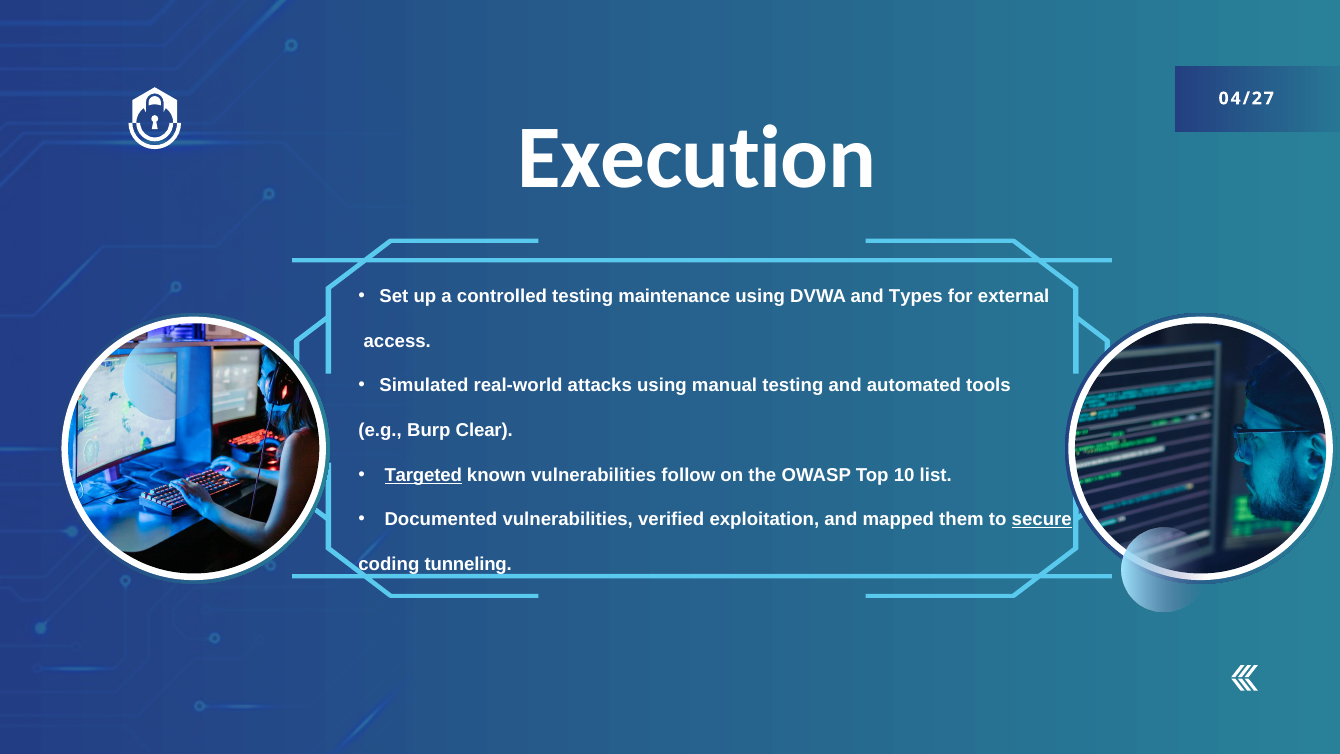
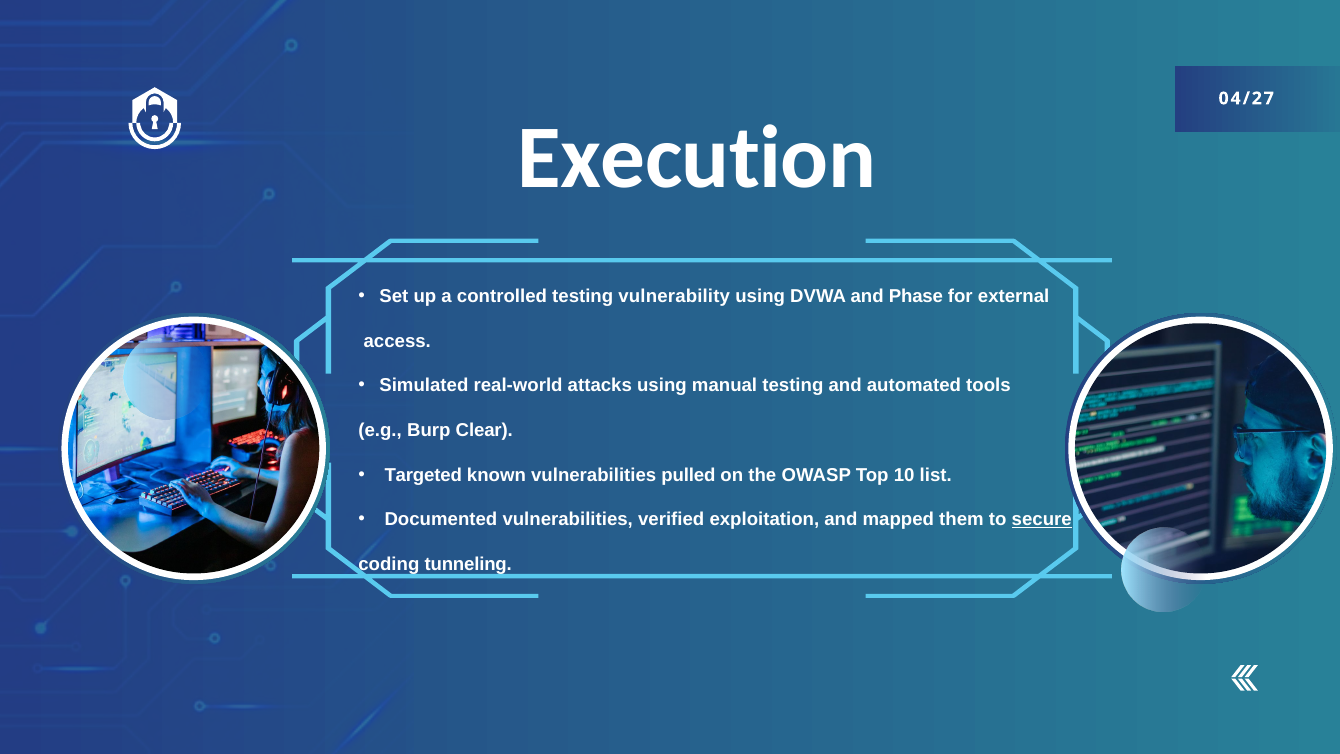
maintenance: maintenance -> vulnerability
Types: Types -> Phase
Targeted underline: present -> none
follow: follow -> pulled
